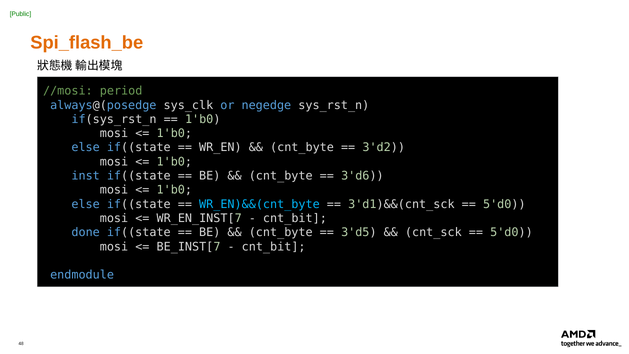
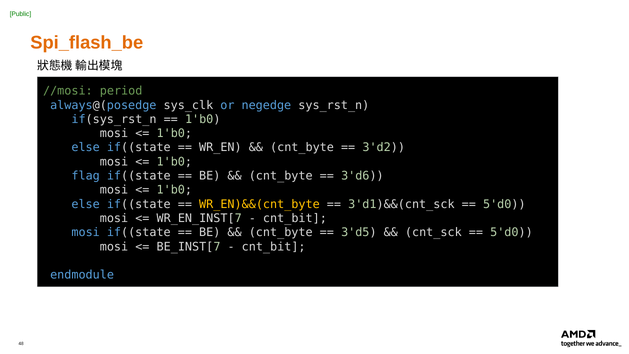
inst: inst -> flag
WR_EN)&&(cnt_byte colour: light blue -> yellow
done at (86, 232): done -> mosi
